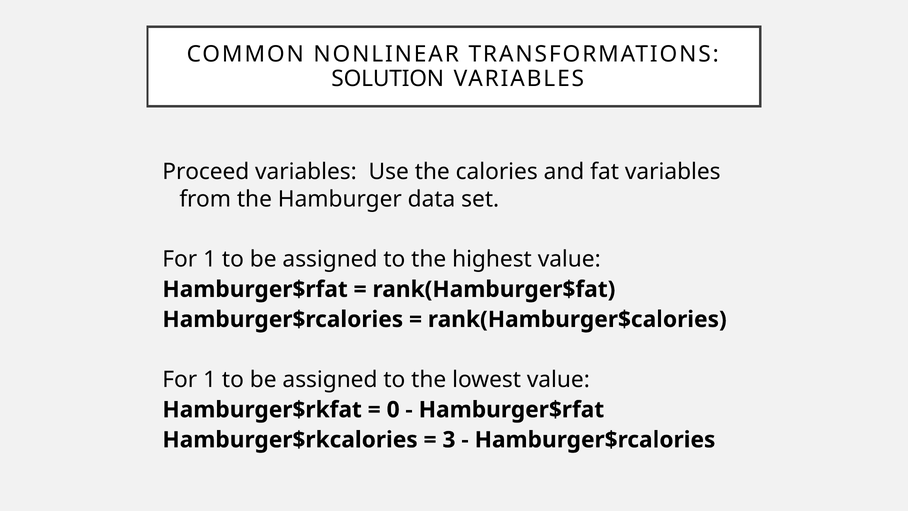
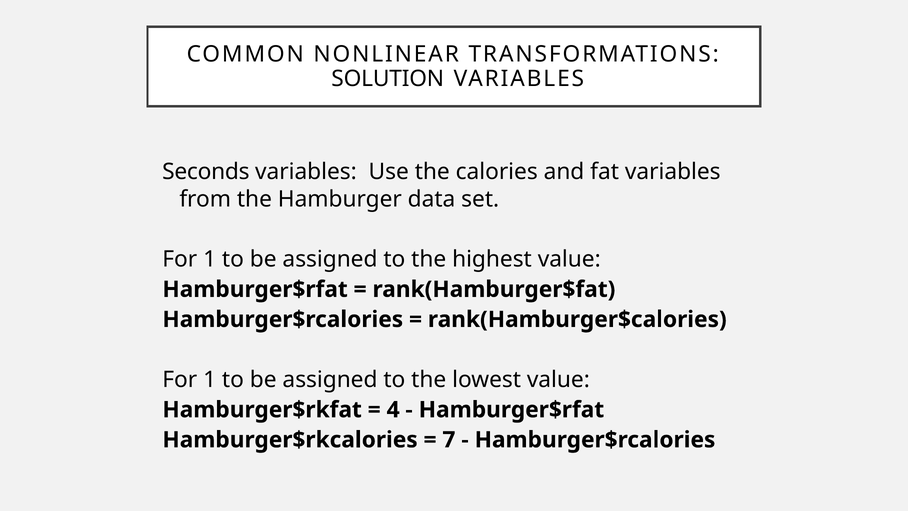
Proceed: Proceed -> Seconds
0: 0 -> 4
3: 3 -> 7
